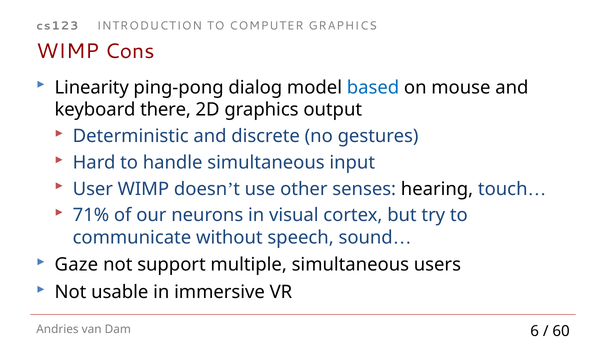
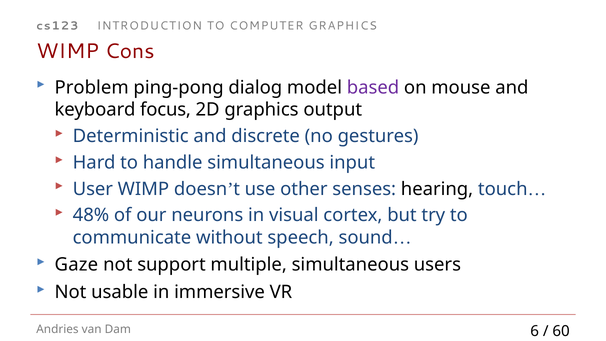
Linearity: Linearity -> Problem
based colour: blue -> purple
there: there -> focus
71%: 71% -> 48%
